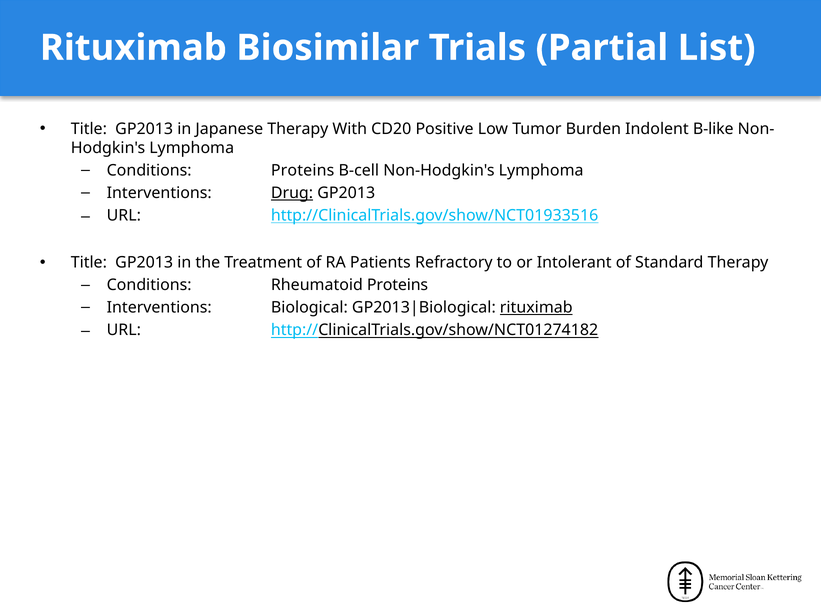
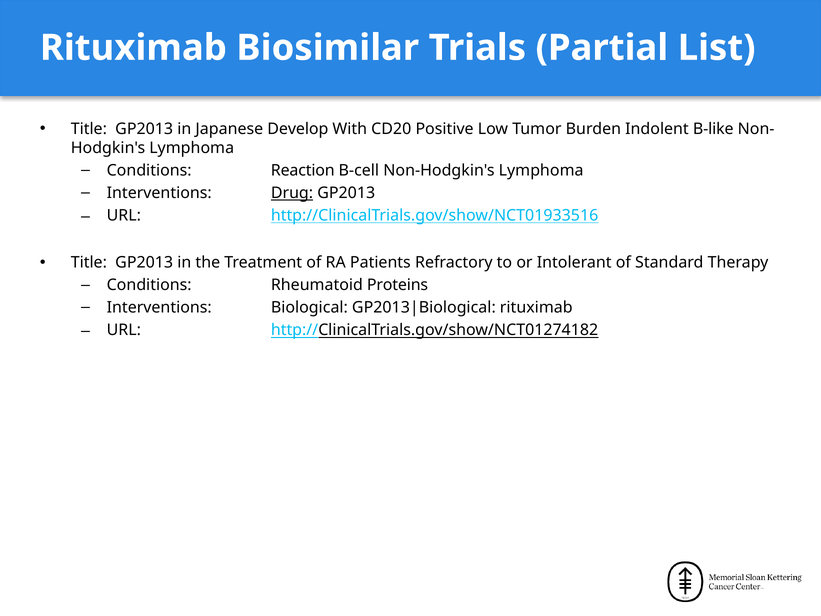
Japanese Therapy: Therapy -> Develop
Conditions Proteins: Proteins -> Reaction
rituximab at (536, 307) underline: present -> none
